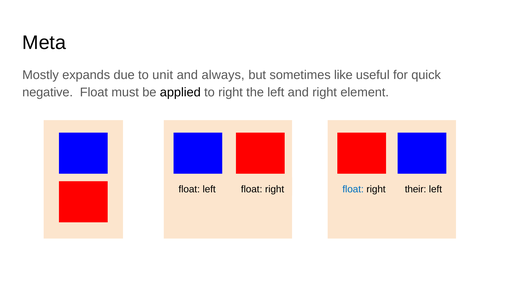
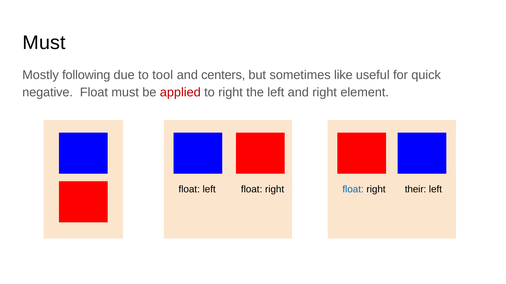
Meta at (44, 43): Meta -> Must
expands: expands -> following
unit: unit -> tool
always: always -> centers
applied colour: black -> red
